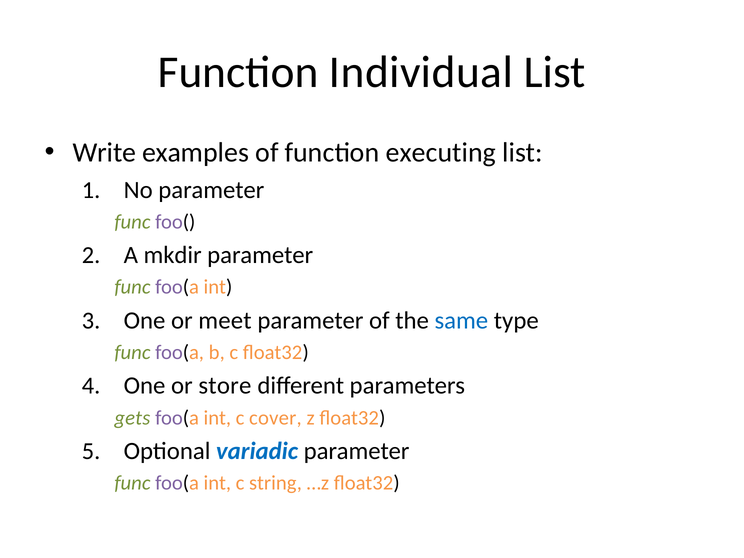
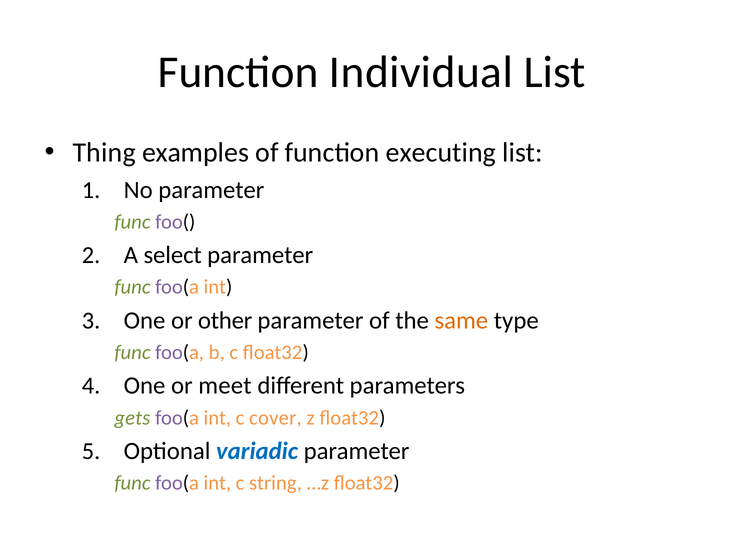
Write: Write -> Thing
mkdir: mkdir -> select
meet: meet -> other
same colour: blue -> orange
store: store -> meet
